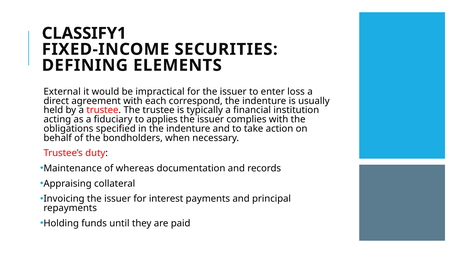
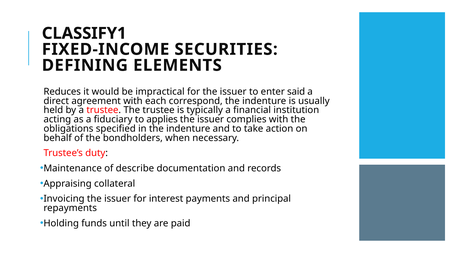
External: External -> Reduces
loss: loss -> said
whereas: whereas -> describe
